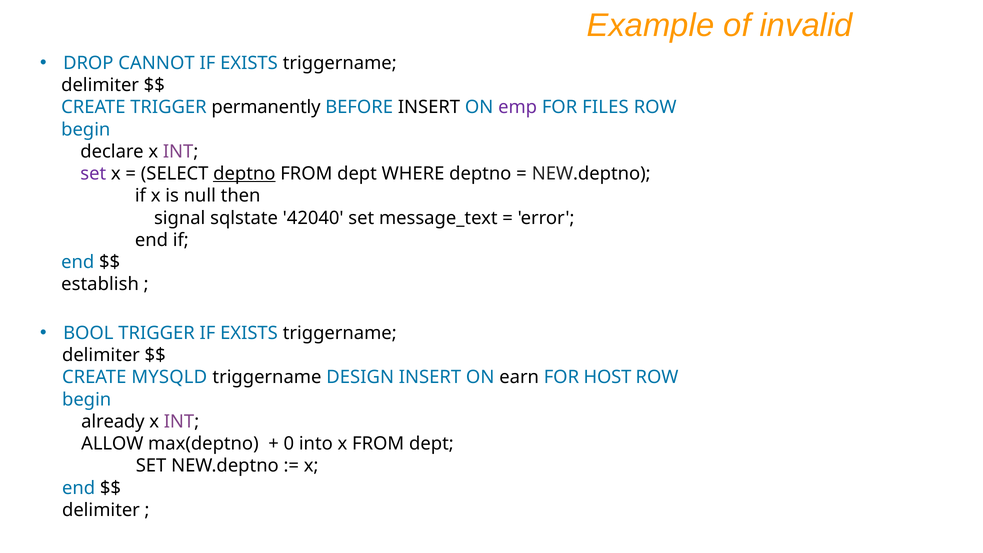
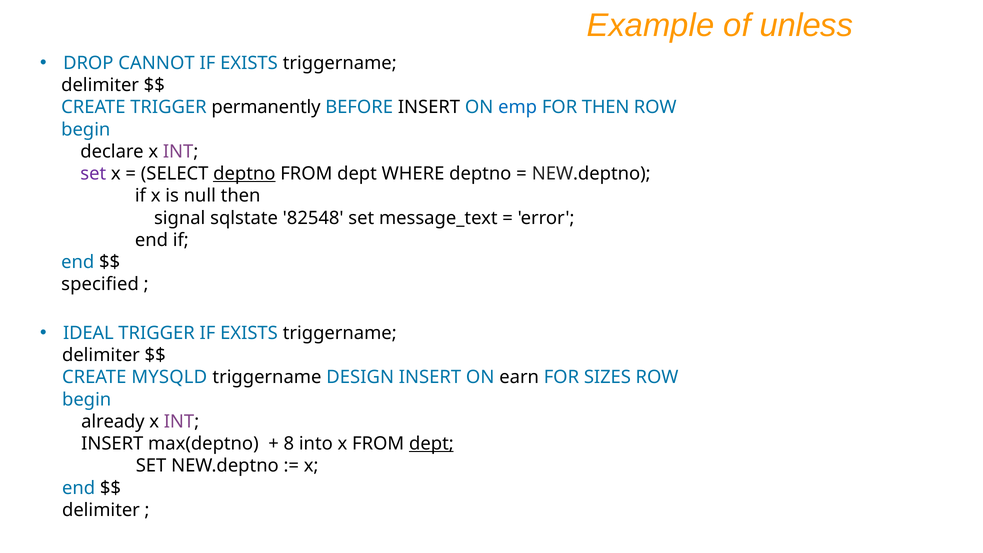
invalid: invalid -> unless
emp colour: purple -> blue
FOR FILES: FILES -> THEN
42040: 42040 -> 82548
establish: establish -> specified
BOOL: BOOL -> IDEAL
HOST: HOST -> SIZES
ALLOW at (112, 444): ALLOW -> INSERT
0: 0 -> 8
dept at (431, 444) underline: none -> present
